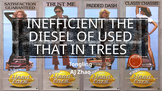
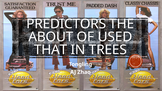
INEFFICIENT: INEFFICIENT -> PREDICTORS
DIESEL: DIESEL -> ABOUT
